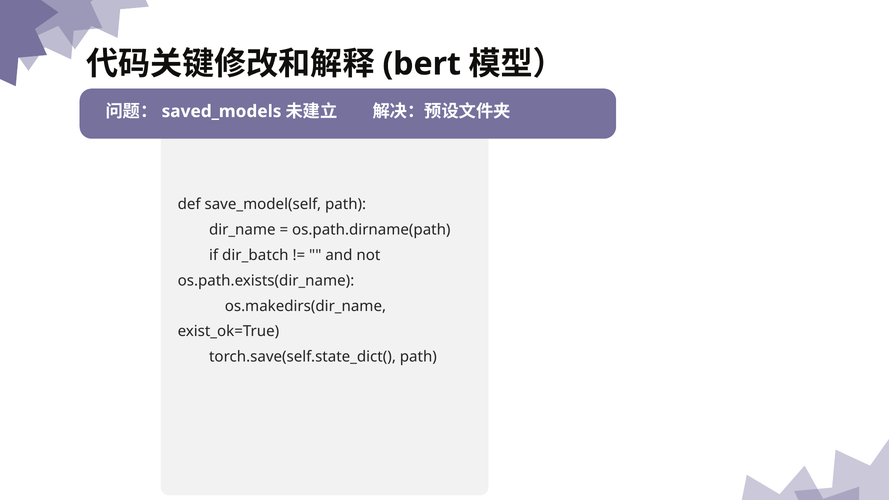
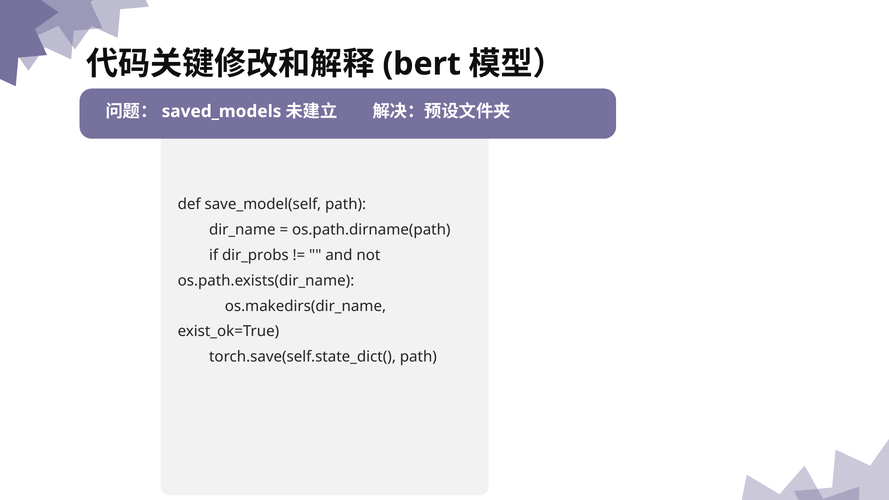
dir_batch: dir_batch -> dir_probs
